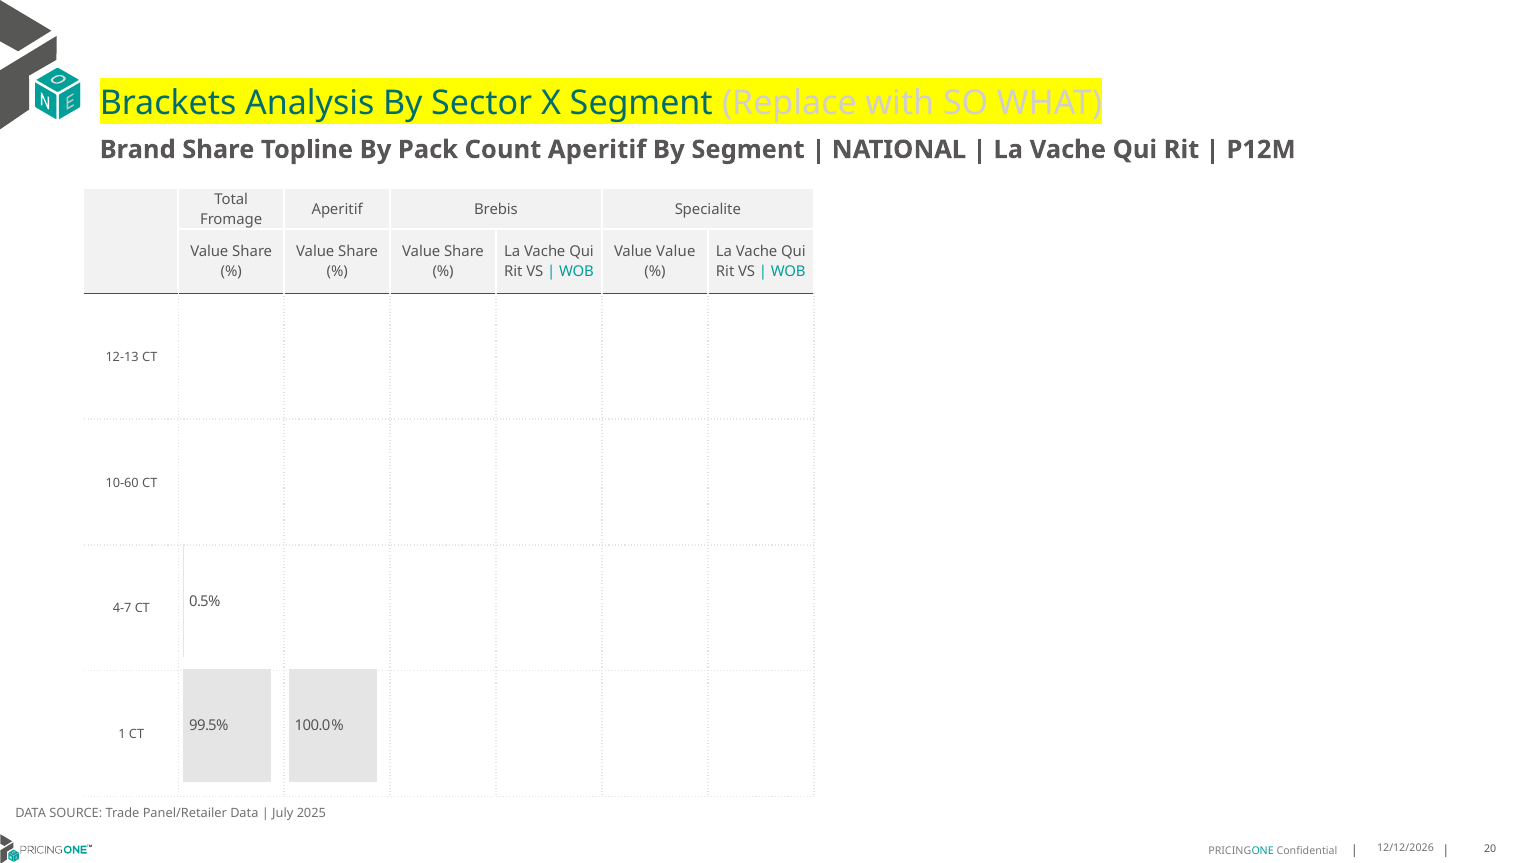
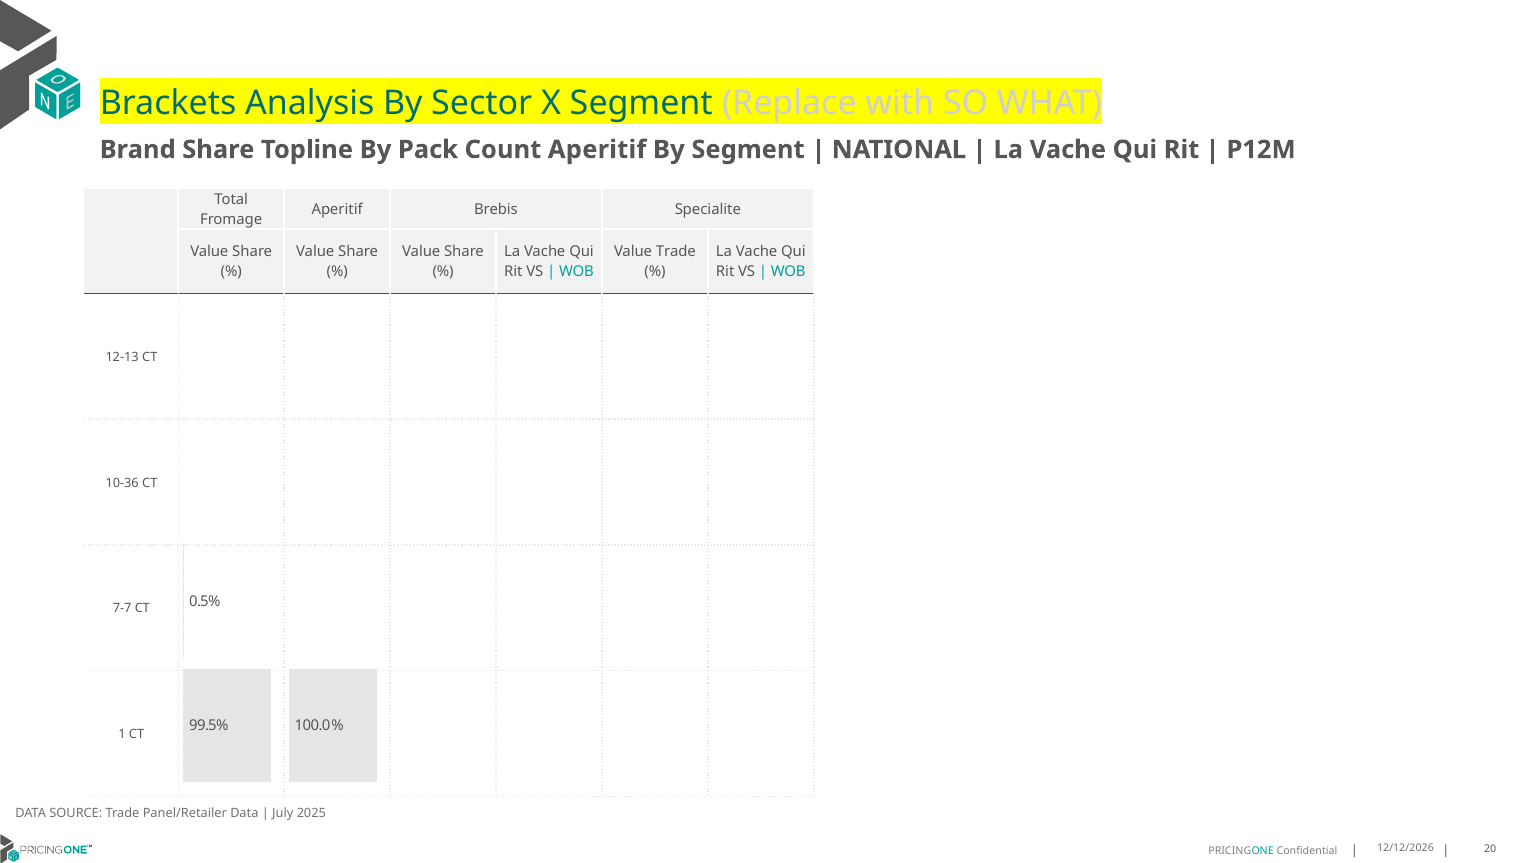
Value Value: Value -> Trade
10-60: 10-60 -> 10-36
4-7: 4-7 -> 7-7
